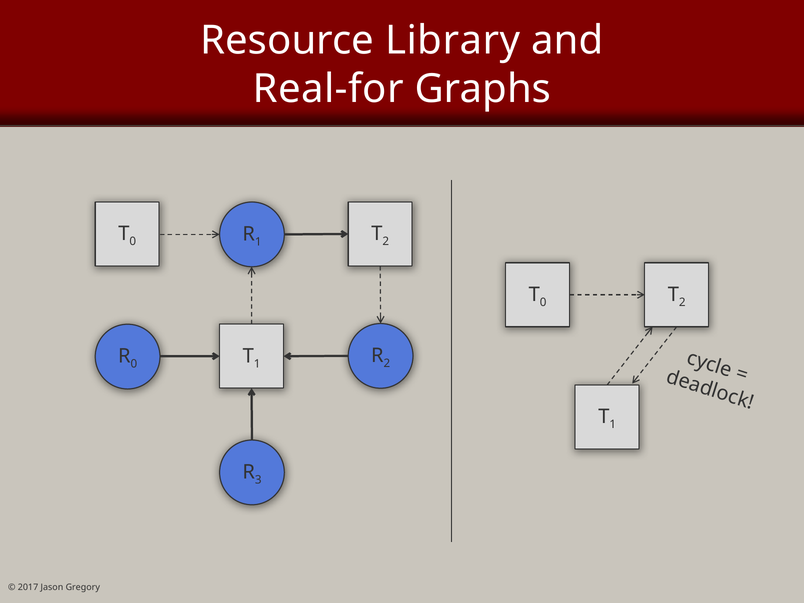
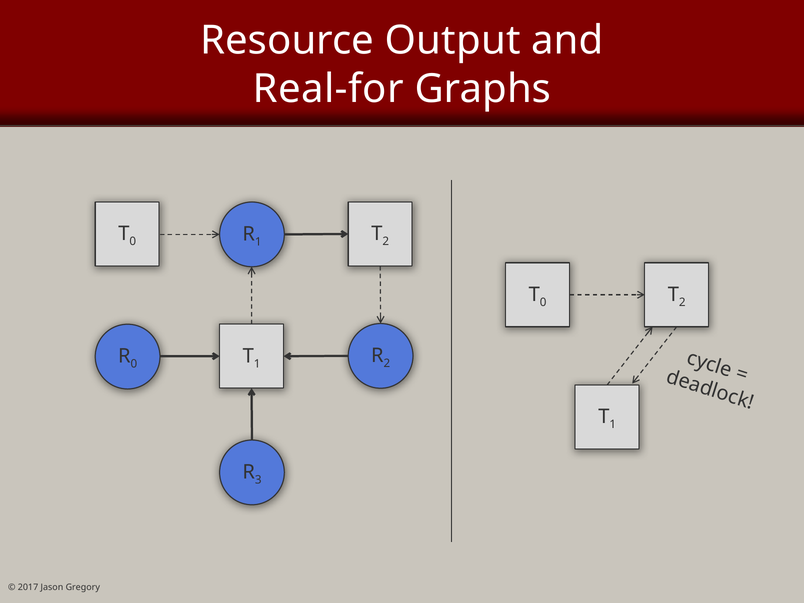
Library: Library -> Output
